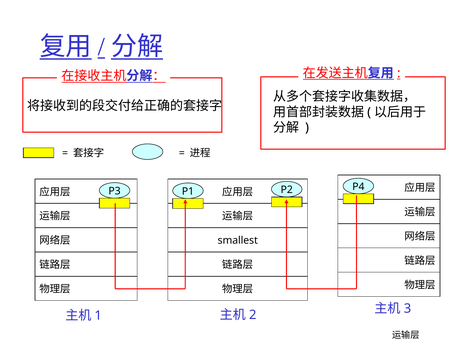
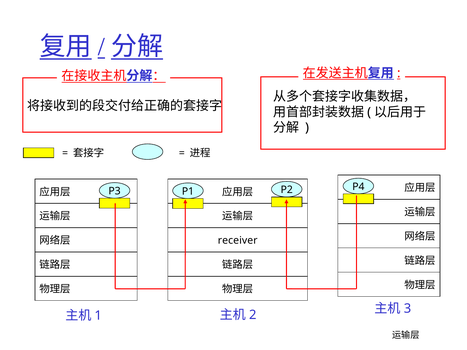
smallest: smallest -> receiver
